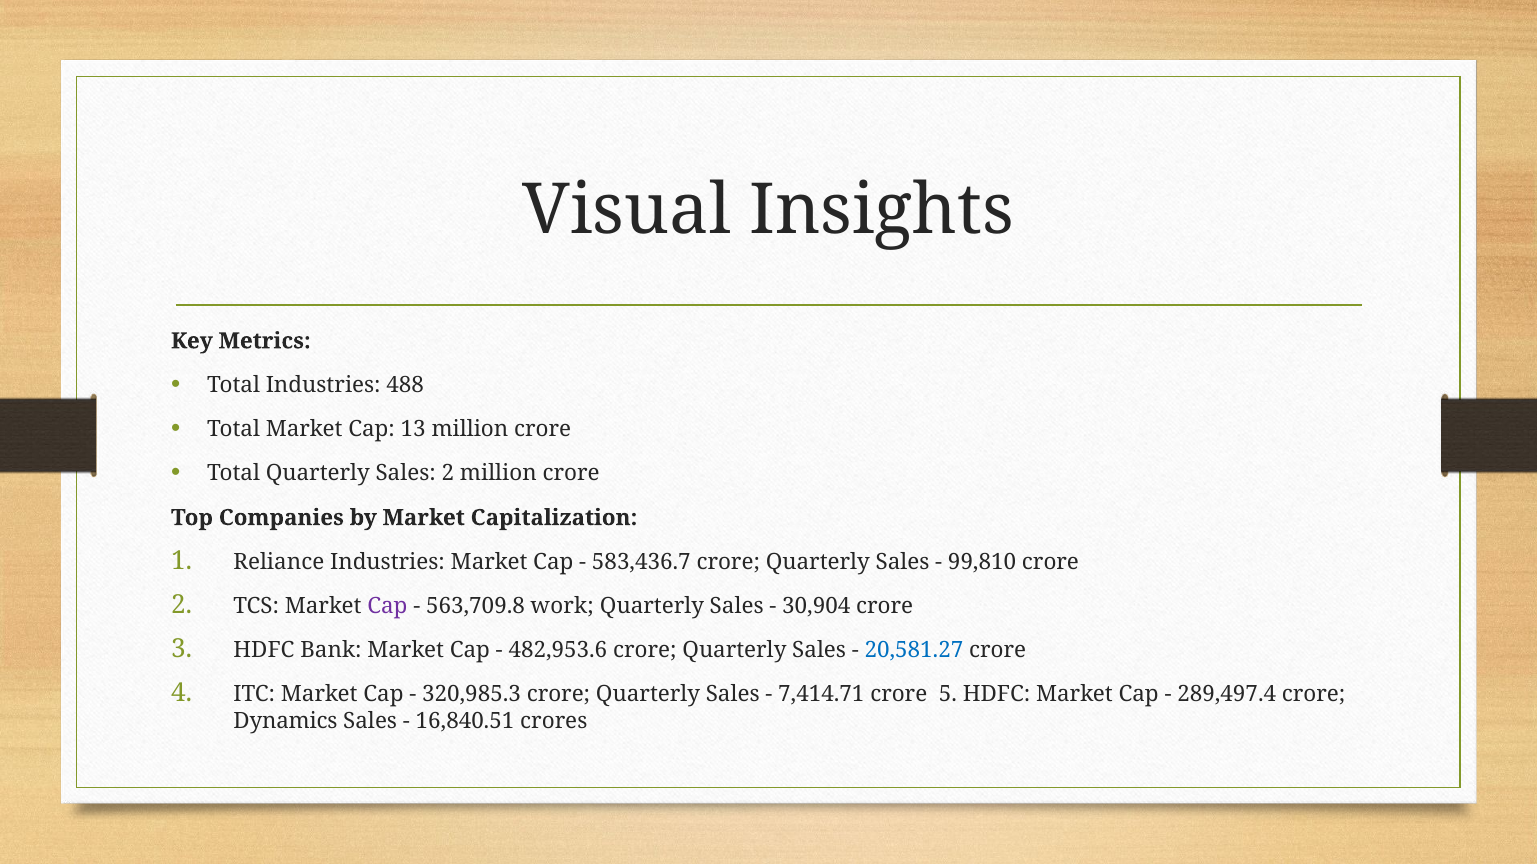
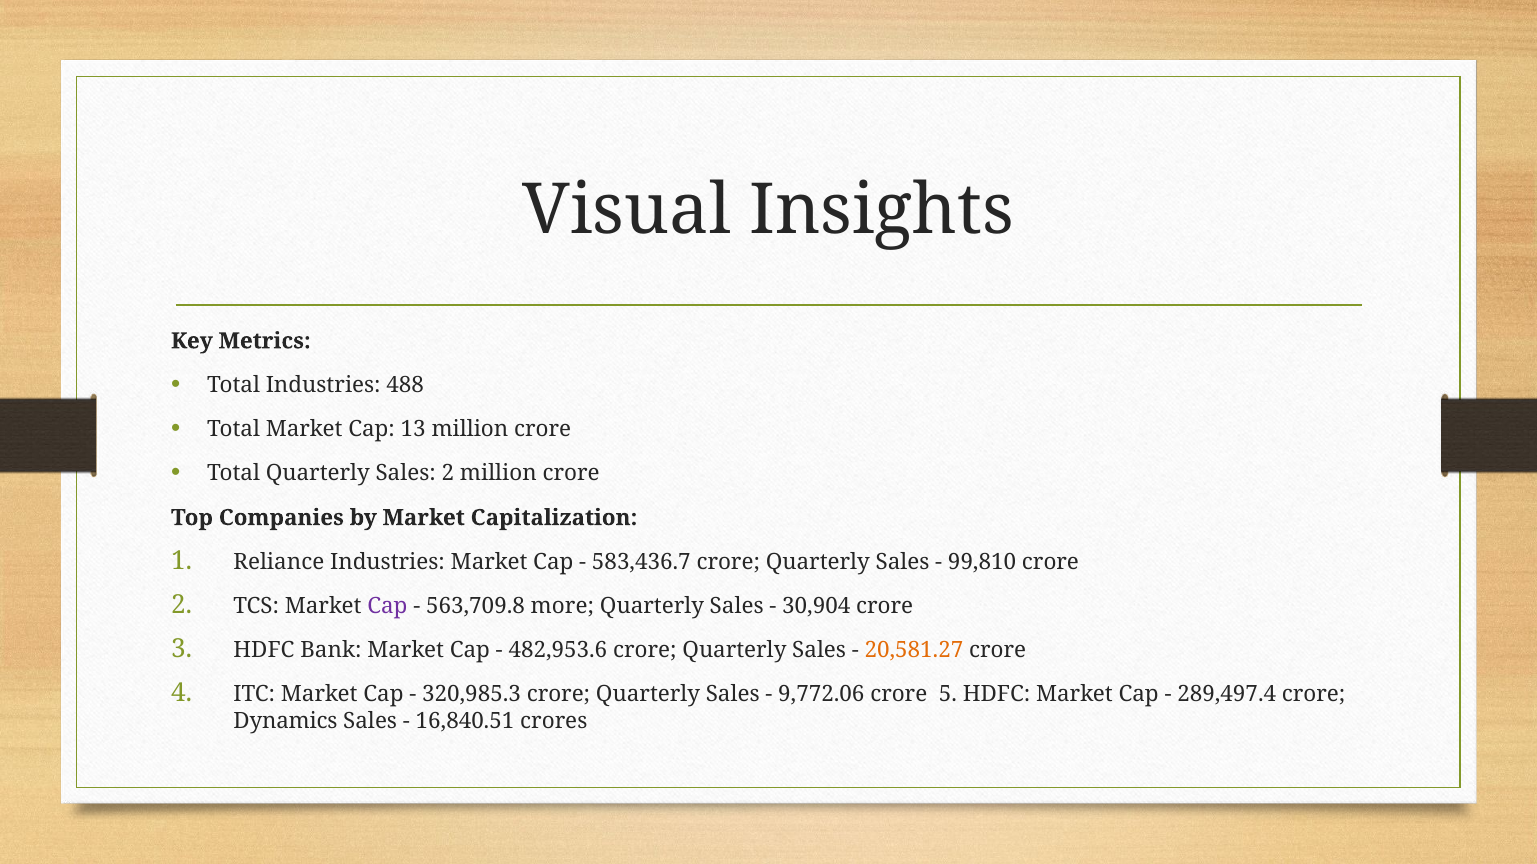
work: work -> more
20,581.27 colour: blue -> orange
7,414.71: 7,414.71 -> 9,772.06
